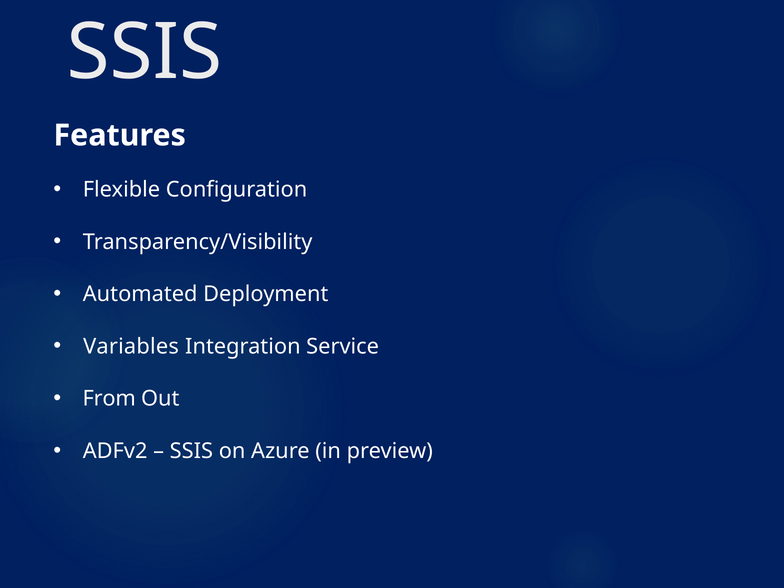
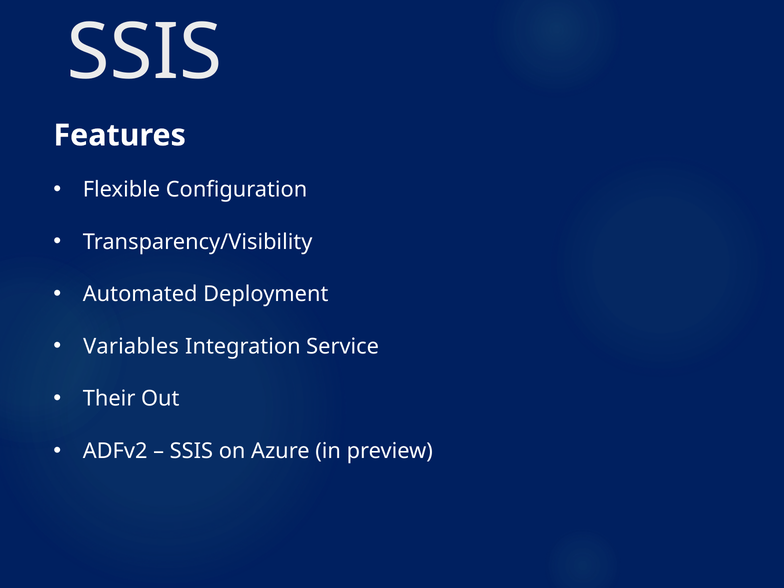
From: From -> Their
